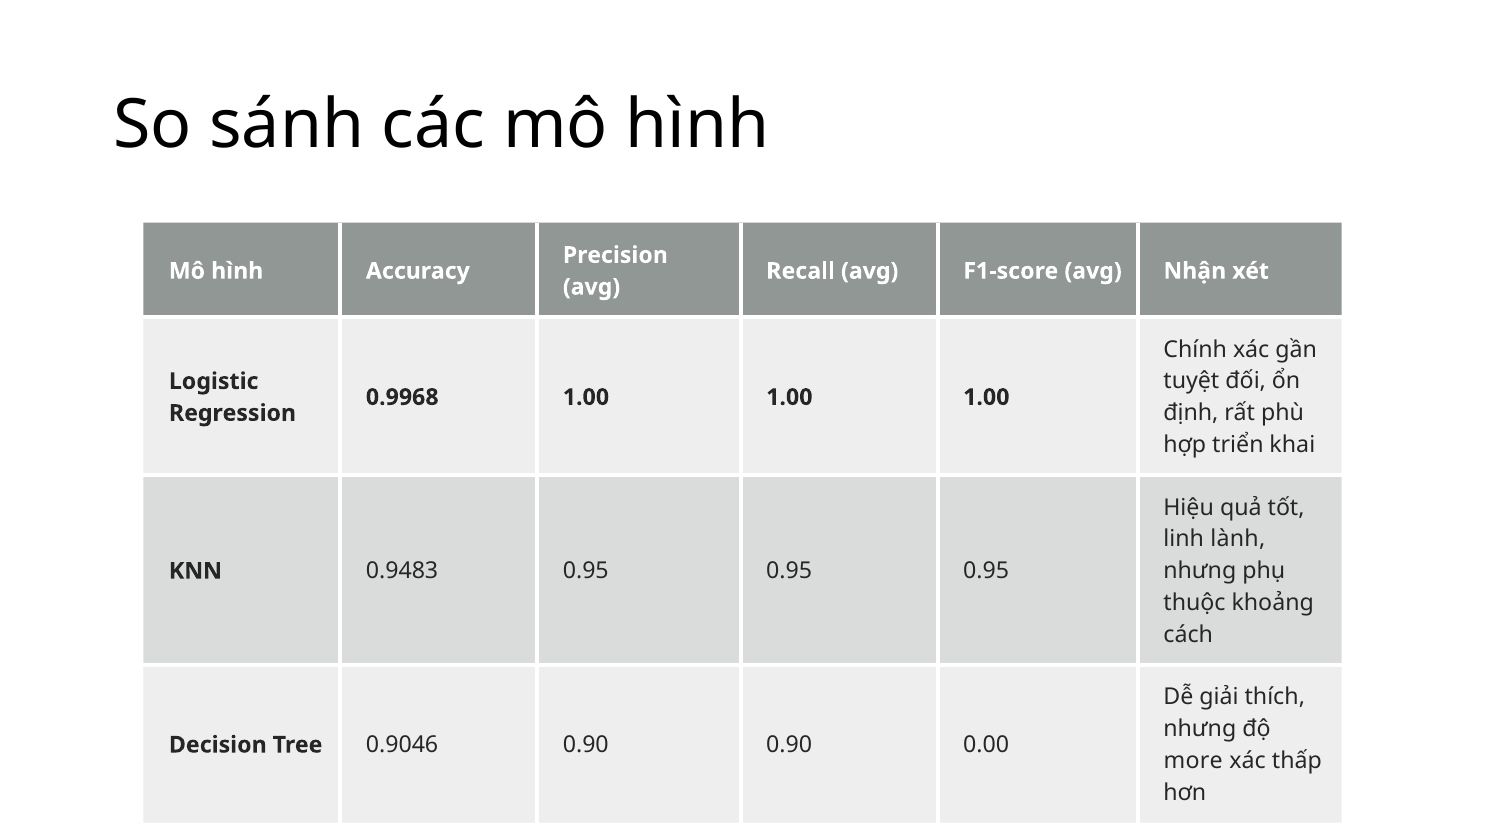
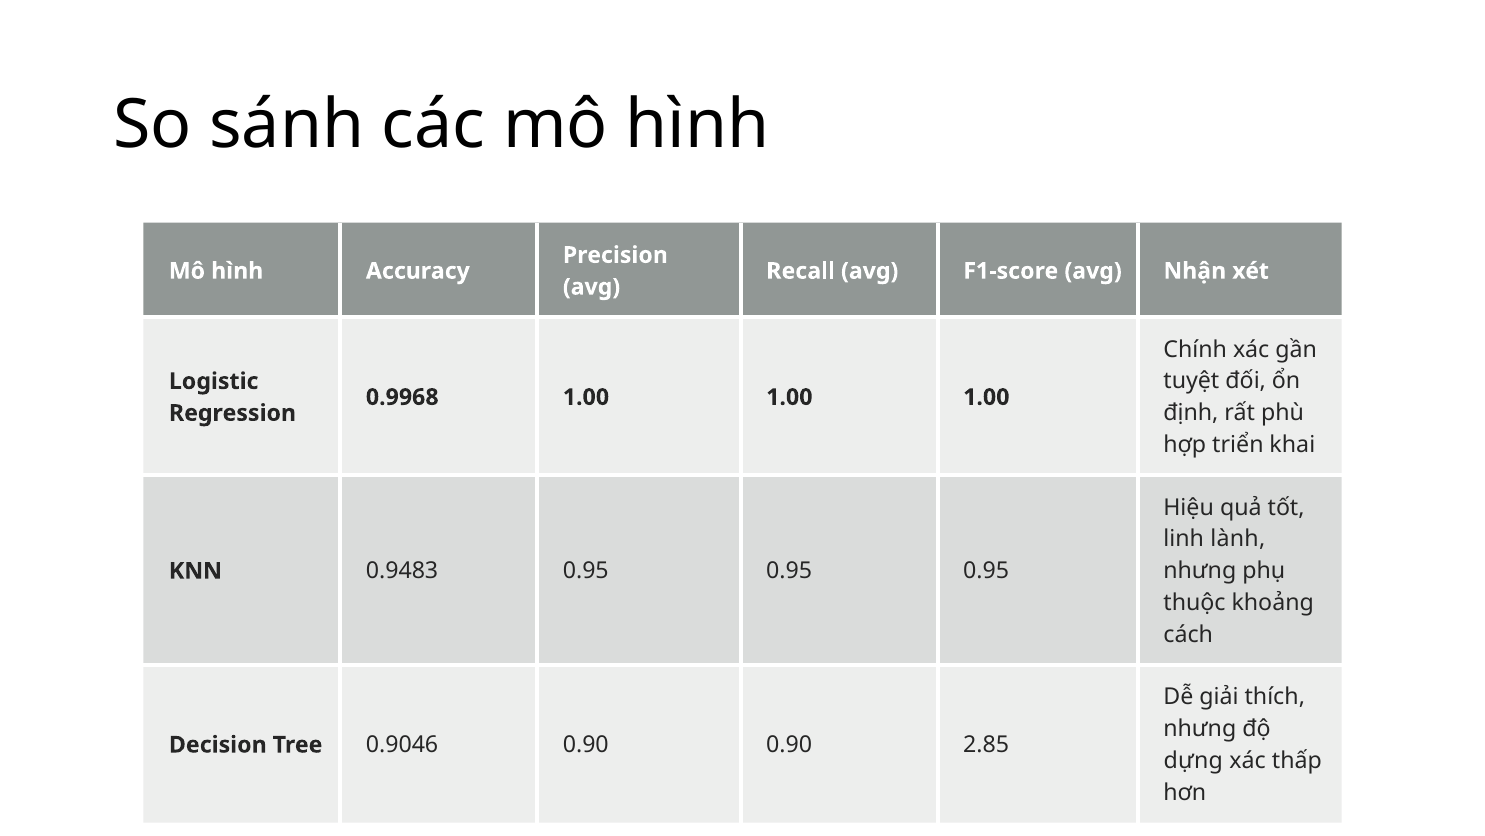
0.00: 0.00 -> 2.85
more: more -> dựng
